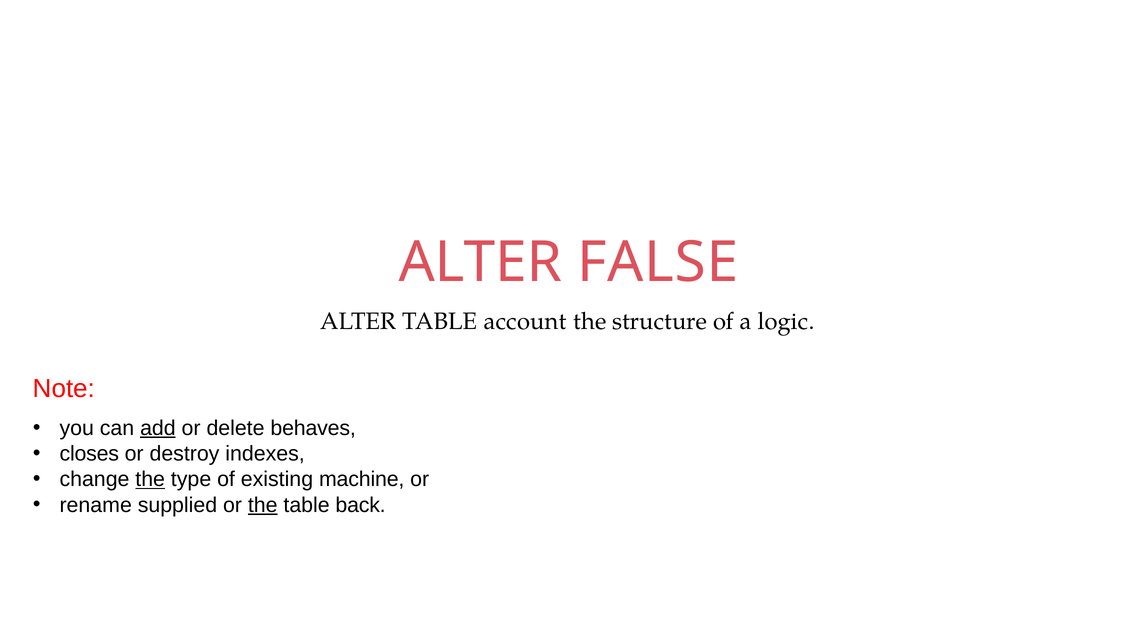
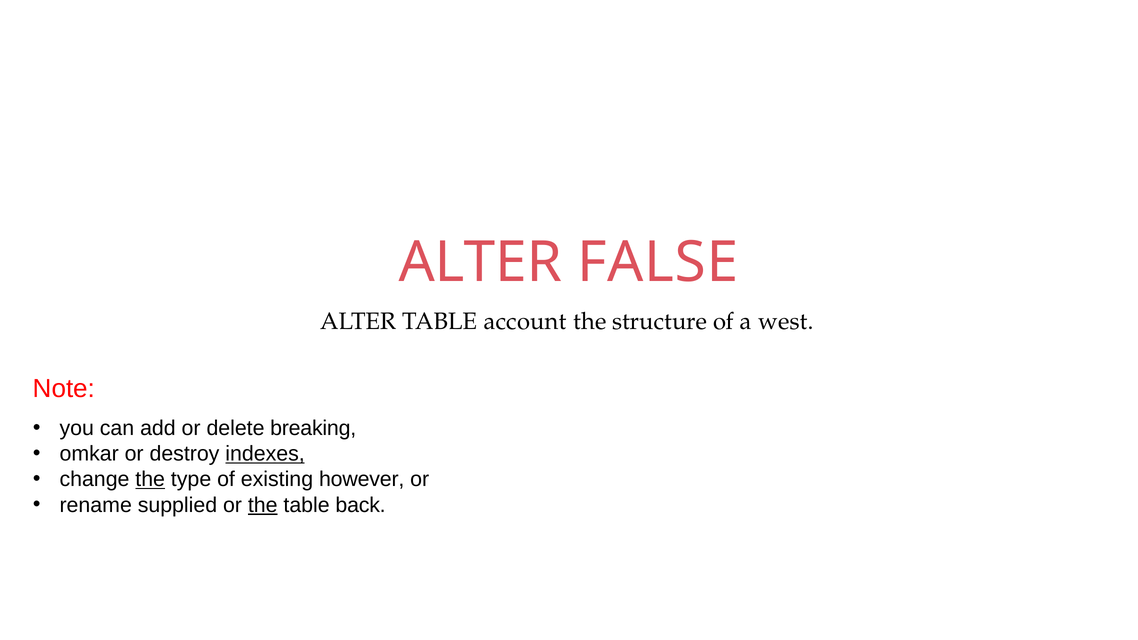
logic: logic -> west
add underline: present -> none
behaves: behaves -> breaking
closes: closes -> omkar
indexes underline: none -> present
machine: machine -> however
